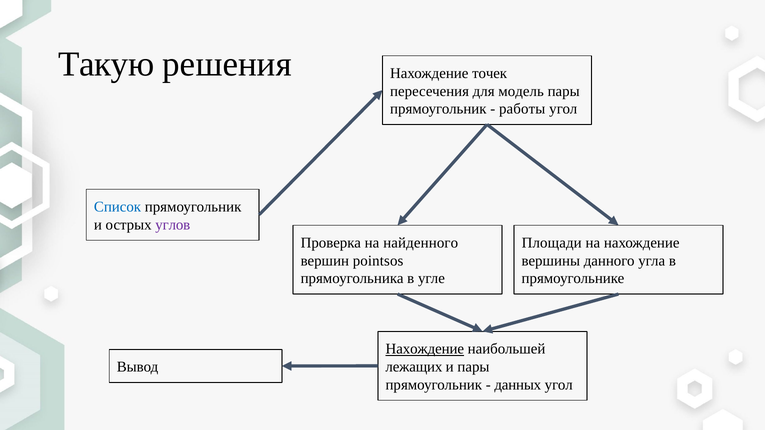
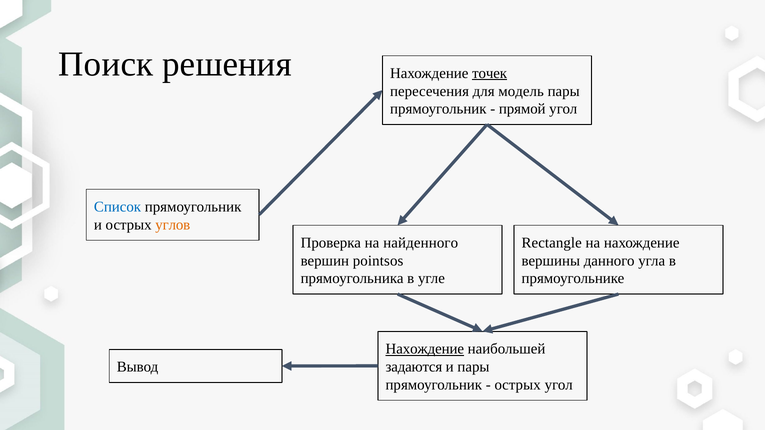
Такую: Такую -> Поиск
точек underline: none -> present
работы: работы -> прямой
углов colour: purple -> orange
Площади: Площади -> Rectangle
лежащих: лежащих -> задаются
данных at (518, 385): данных -> острых
